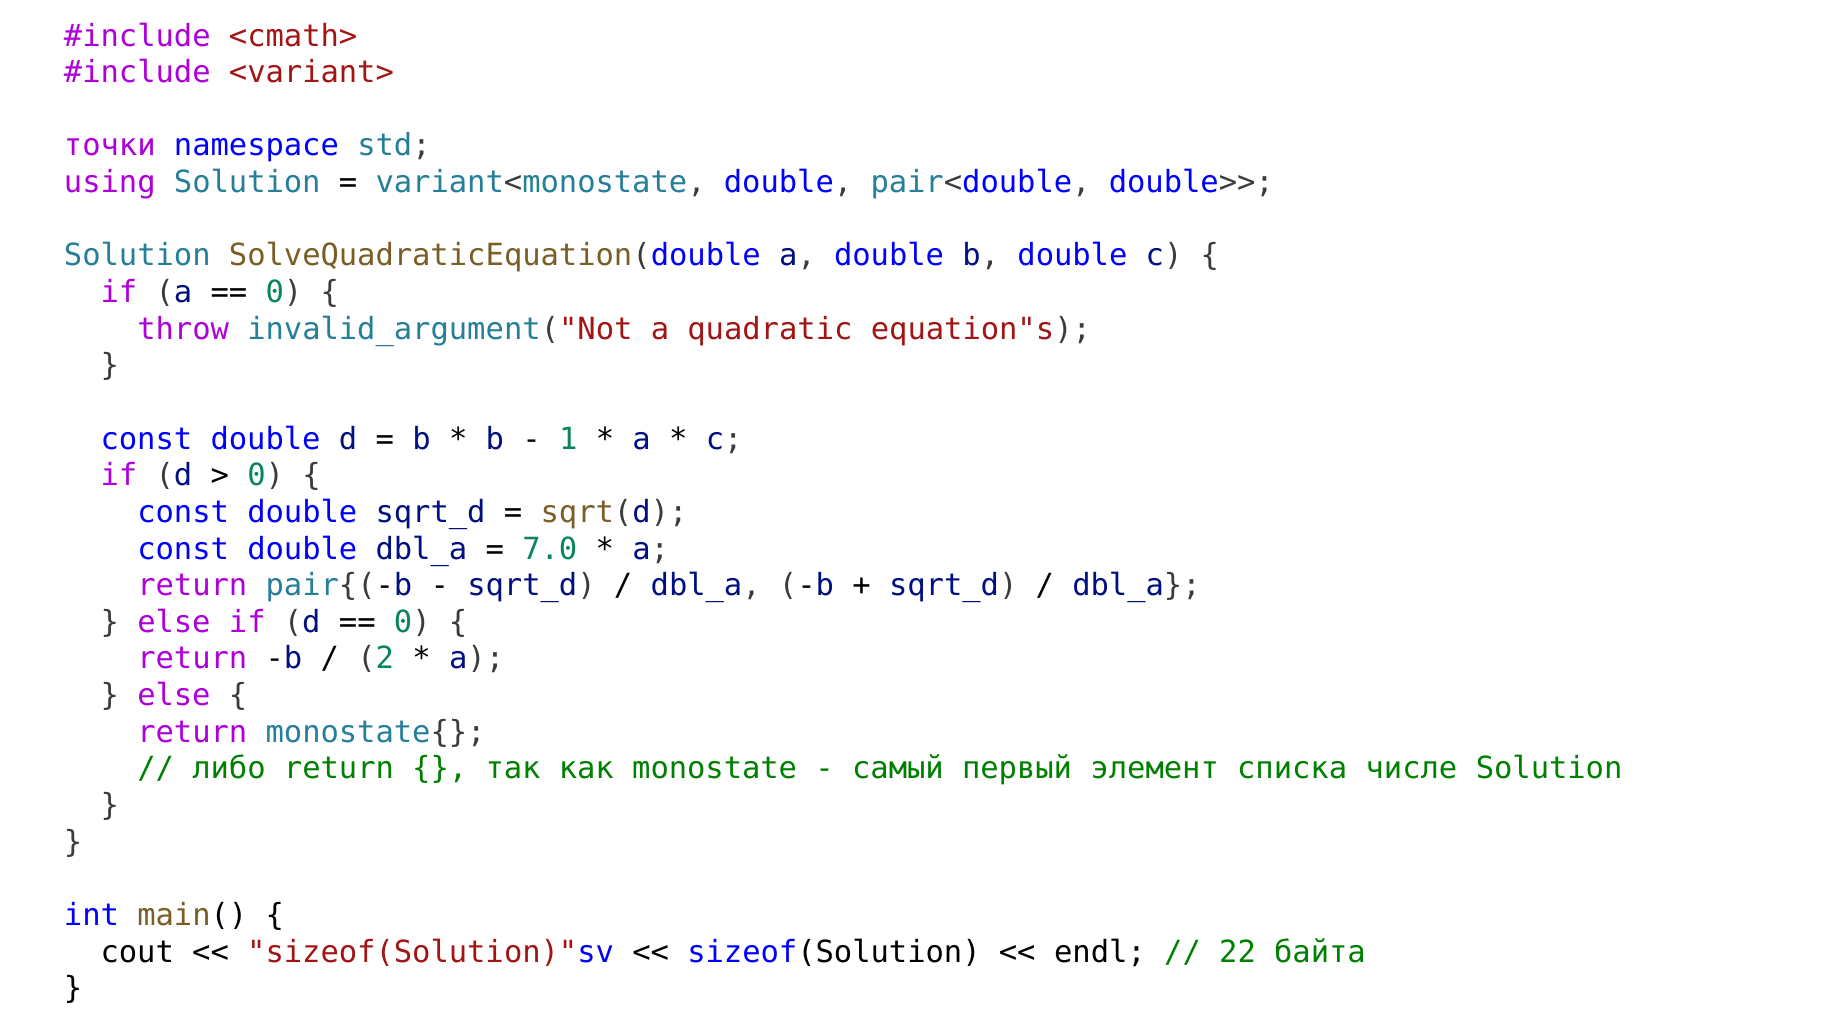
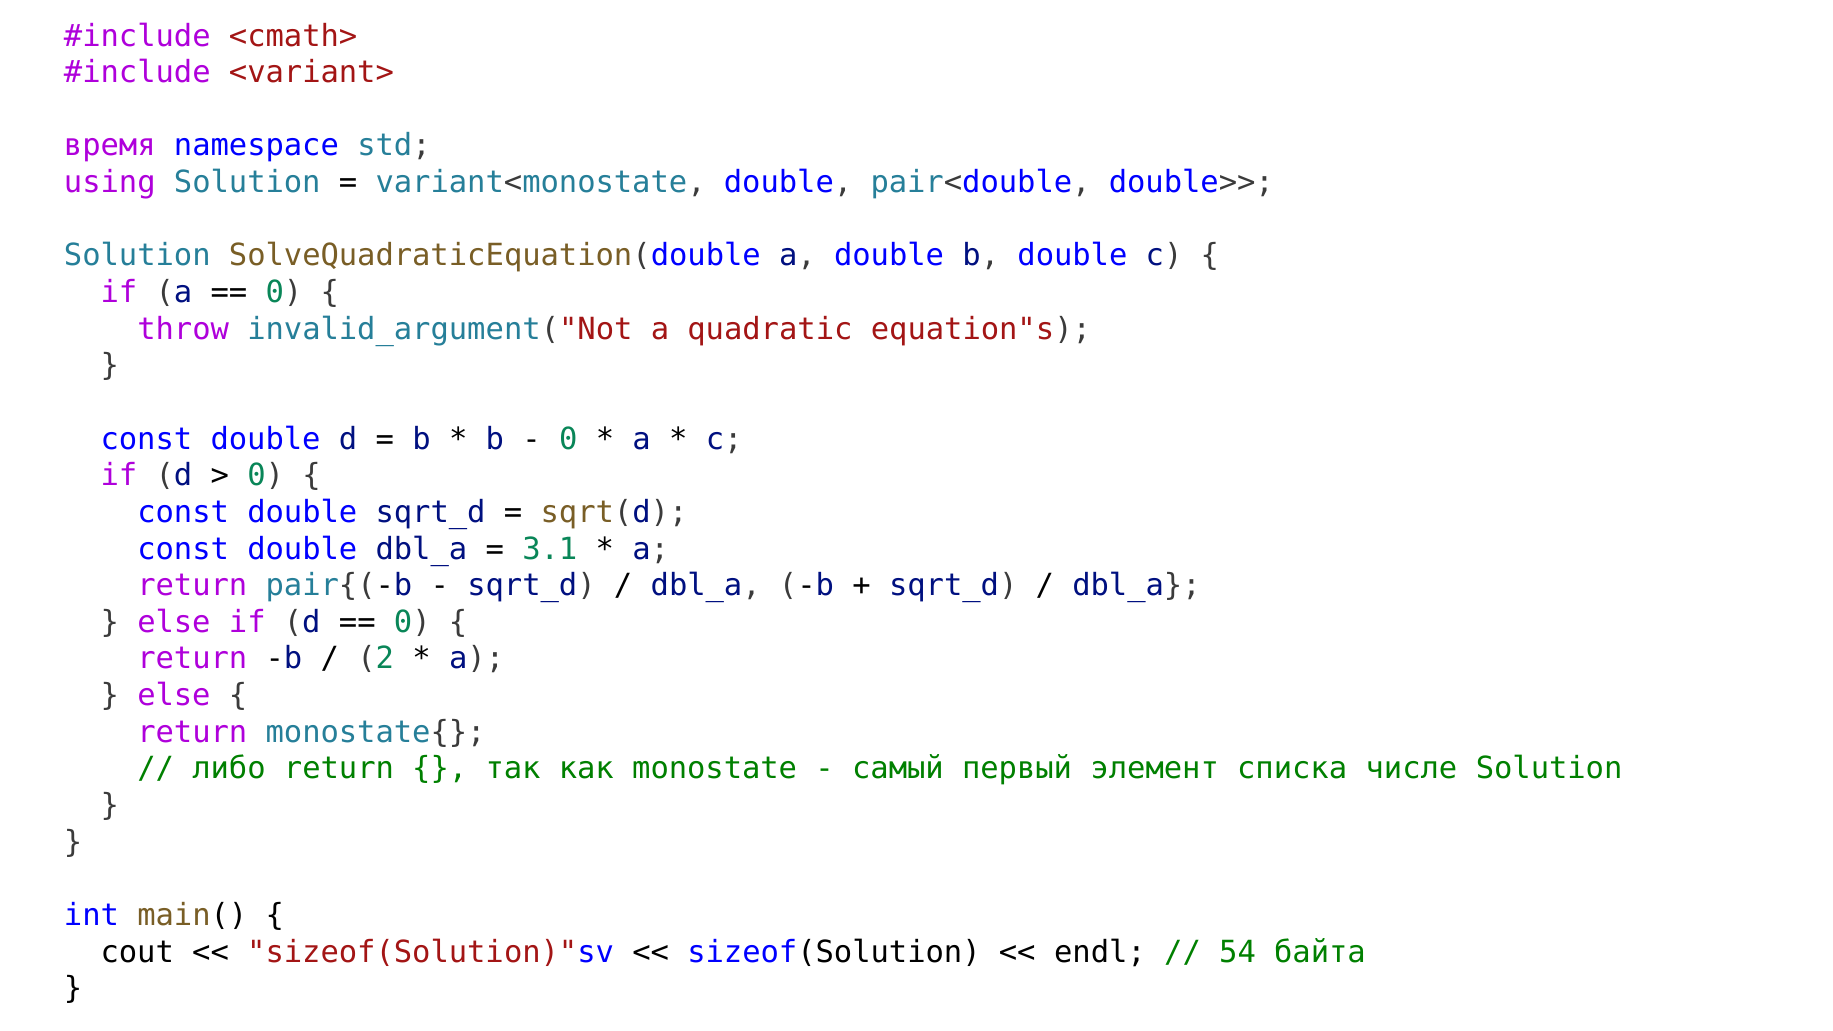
точки: точки -> время
1 at (568, 439): 1 -> 0
7.0: 7.0 -> 3.1
22: 22 -> 54
